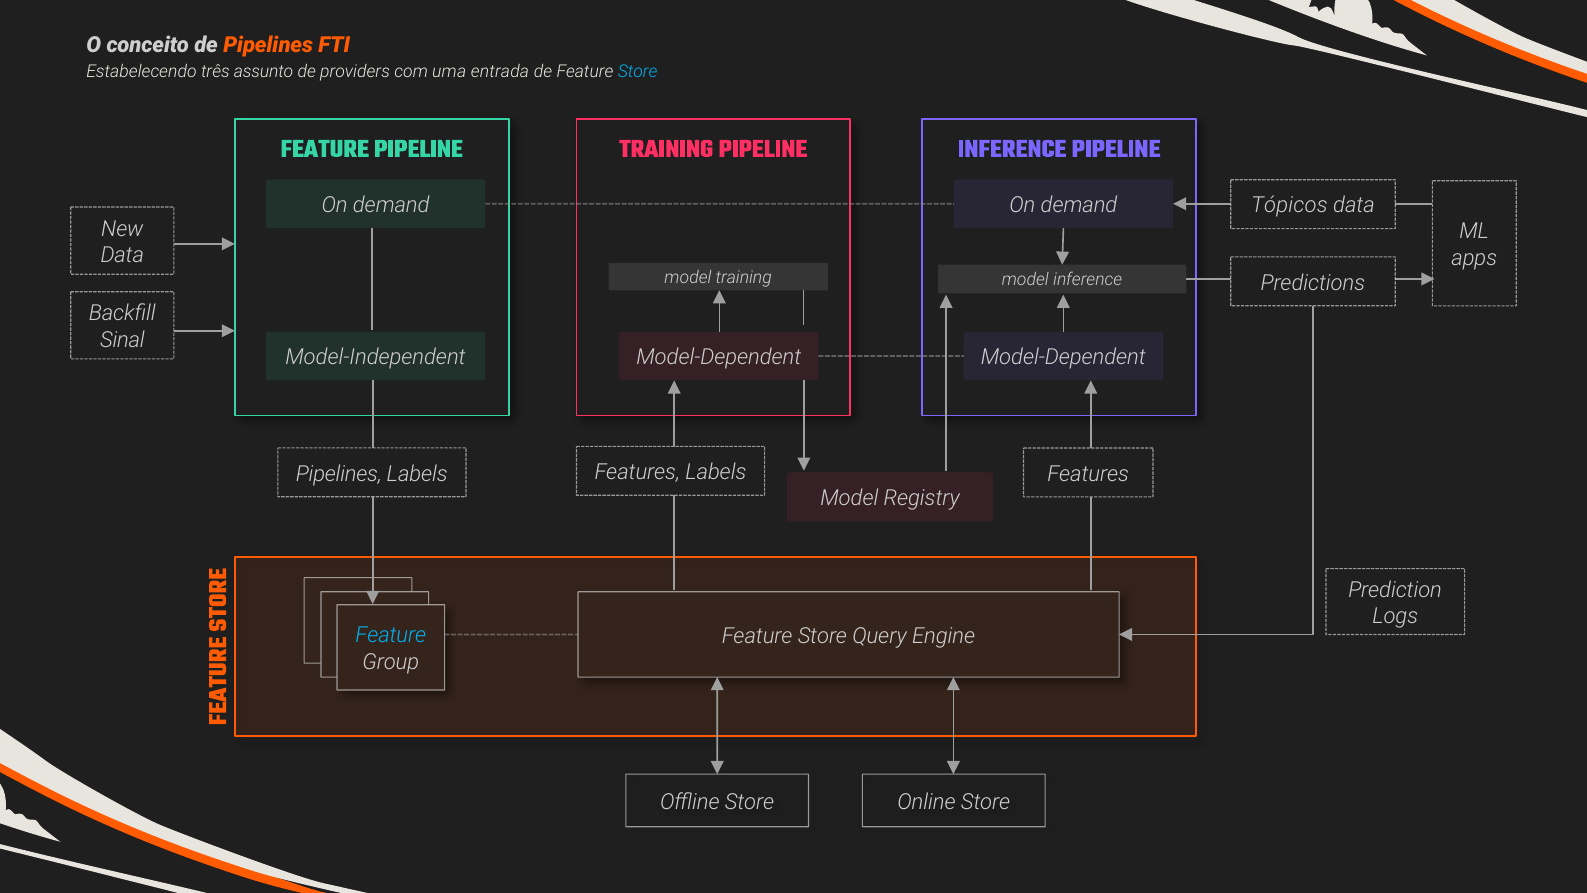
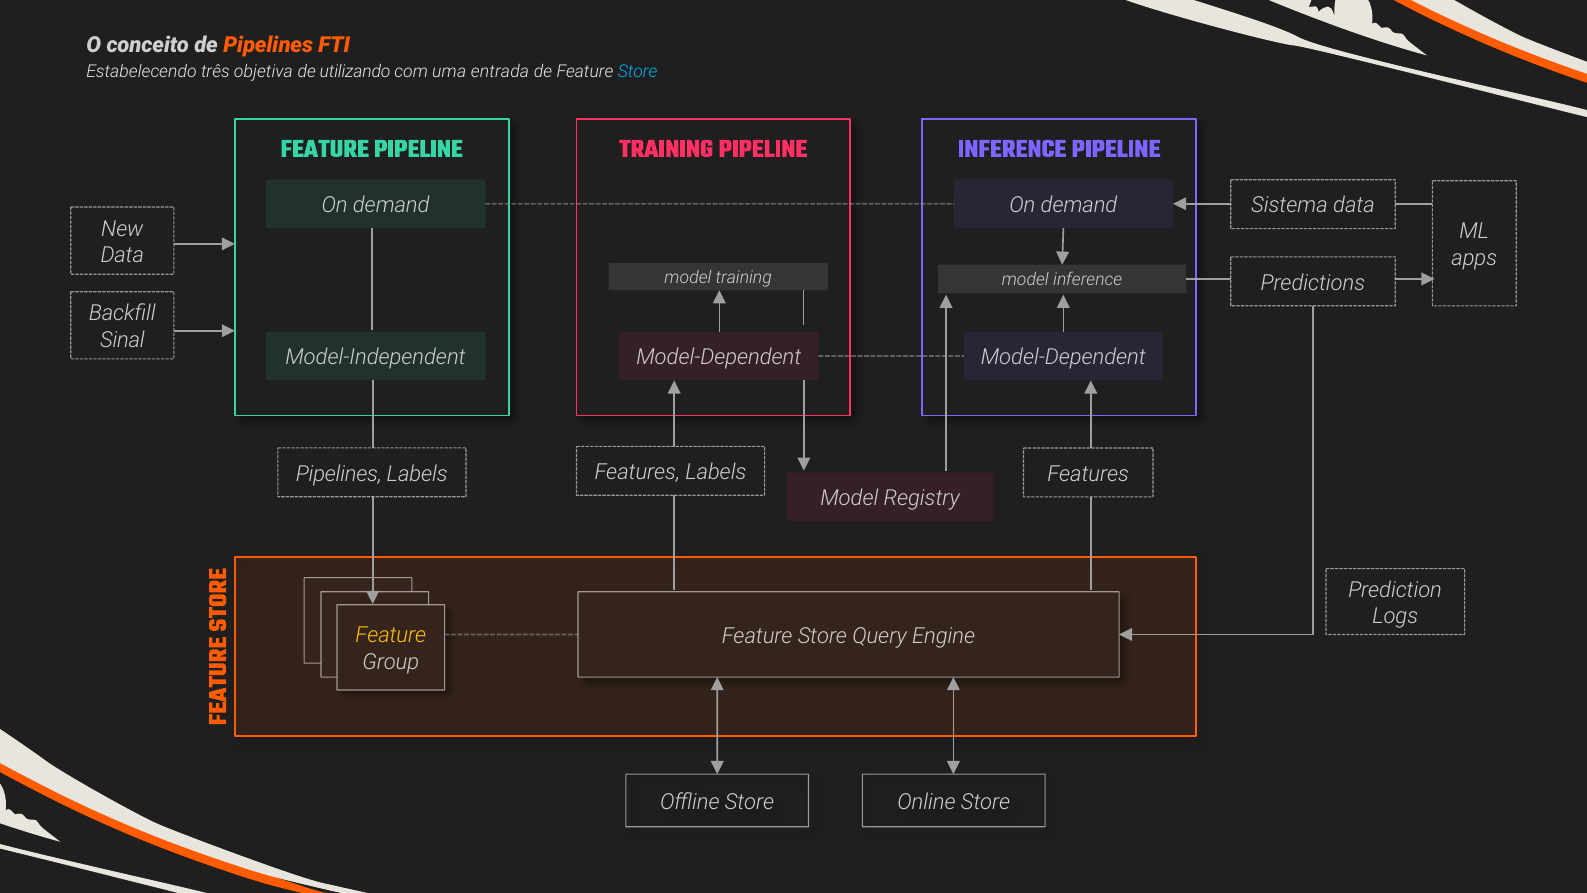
assunto: assunto -> objetiva
providers: providers -> utilizando
Tópicos: Tópicos -> Sistema
Feature at (391, 635) colour: light blue -> yellow
